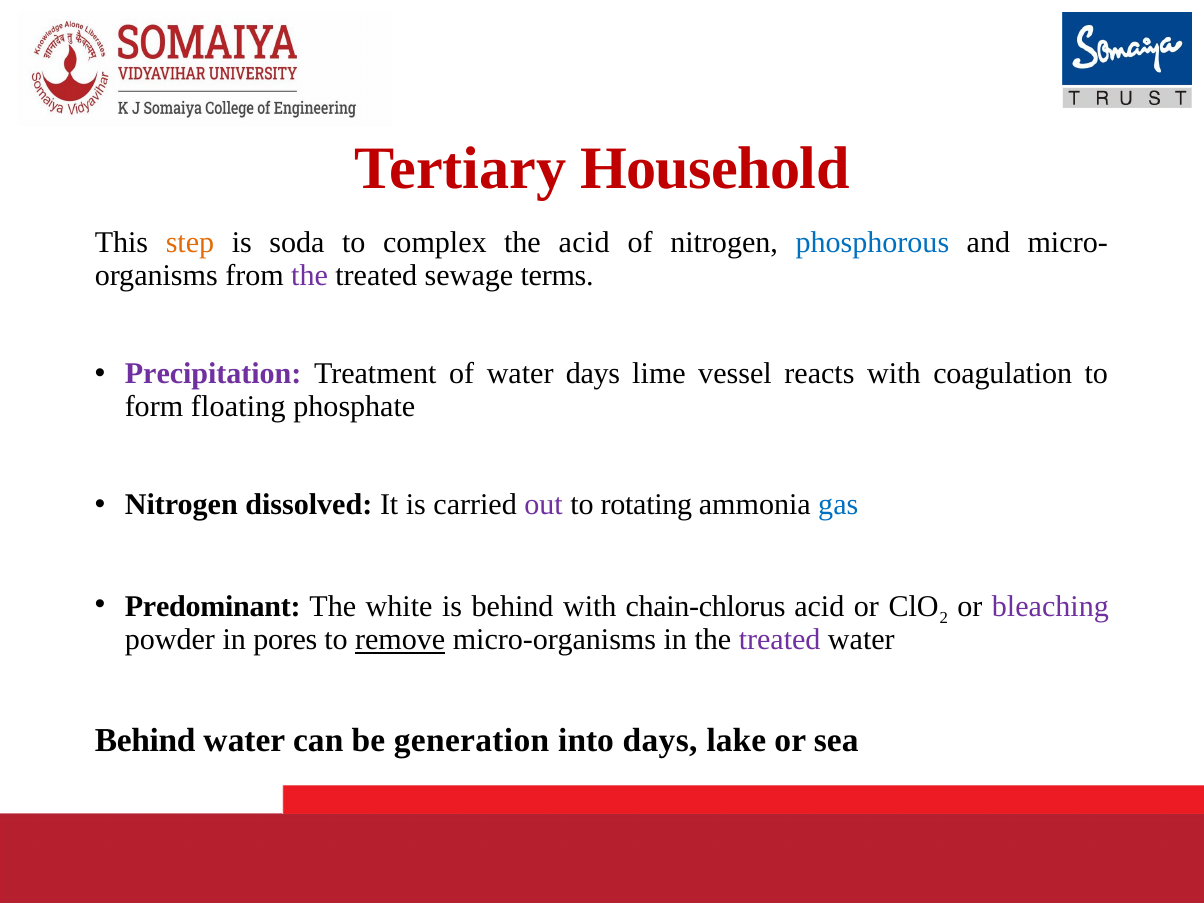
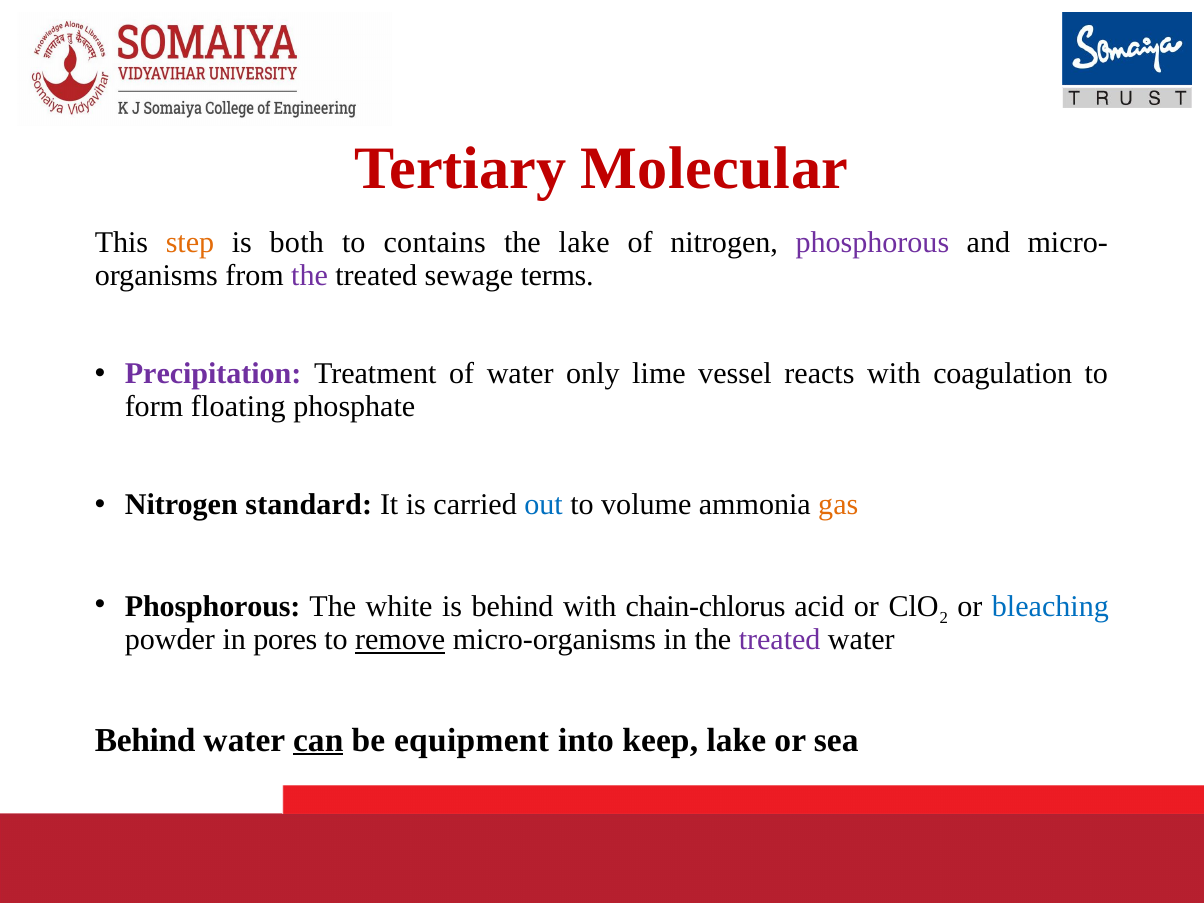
Household: Household -> Molecular
soda: soda -> both
complex: complex -> contains
the acid: acid -> lake
phosphorous at (872, 243) colour: blue -> purple
water days: days -> only
dissolved: dissolved -> standard
out colour: purple -> blue
rotating: rotating -> volume
gas colour: blue -> orange
Predominant at (213, 606): Predominant -> Phosphorous
bleaching colour: purple -> blue
can underline: none -> present
generation: generation -> equipment
into days: days -> keep
